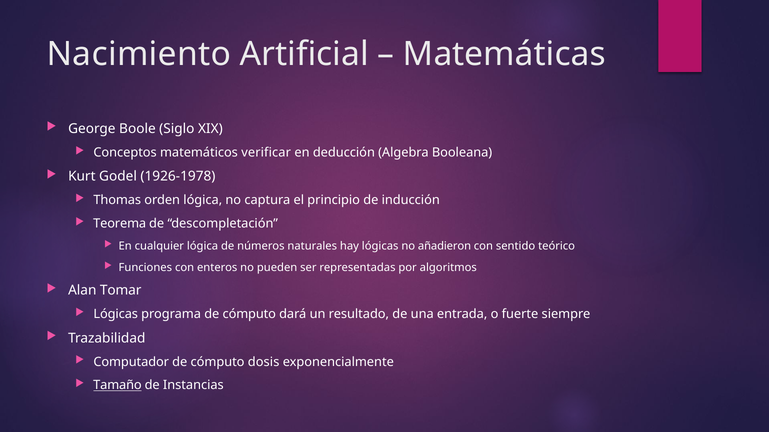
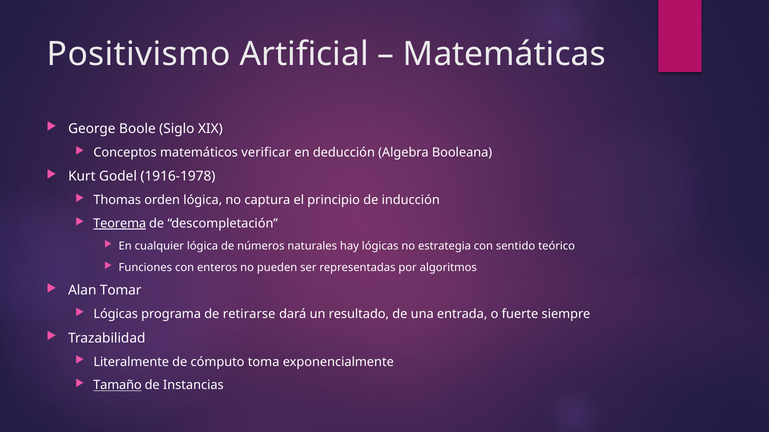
Nacimiento: Nacimiento -> Positivismo
1926-1978: 1926-1978 -> 1916-1978
Teorema underline: none -> present
añadieron: añadieron -> estrategia
programa de cómputo: cómputo -> retirarse
Computador: Computador -> Literalmente
dosis: dosis -> toma
